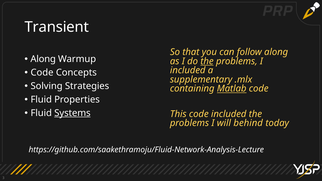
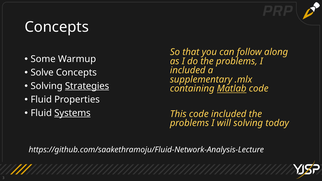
Transient at (57, 27): Transient -> Concepts
Along at (43, 59): Along -> Some
the at (207, 61) underline: present -> none
Code at (42, 73): Code -> Solve
Strategies underline: none -> present
will behind: behind -> solving
